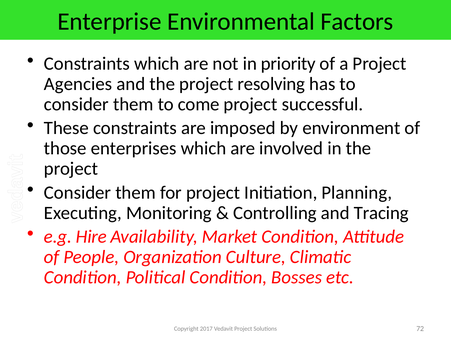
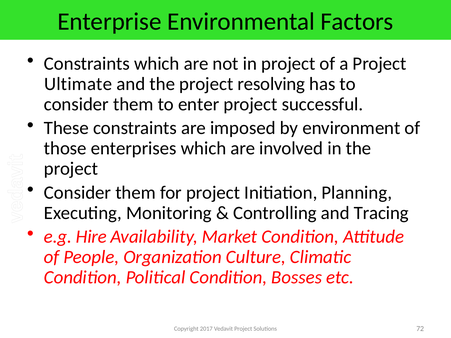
in priority: priority -> project
Agencies: Agencies -> Ultimate
come: come -> enter
